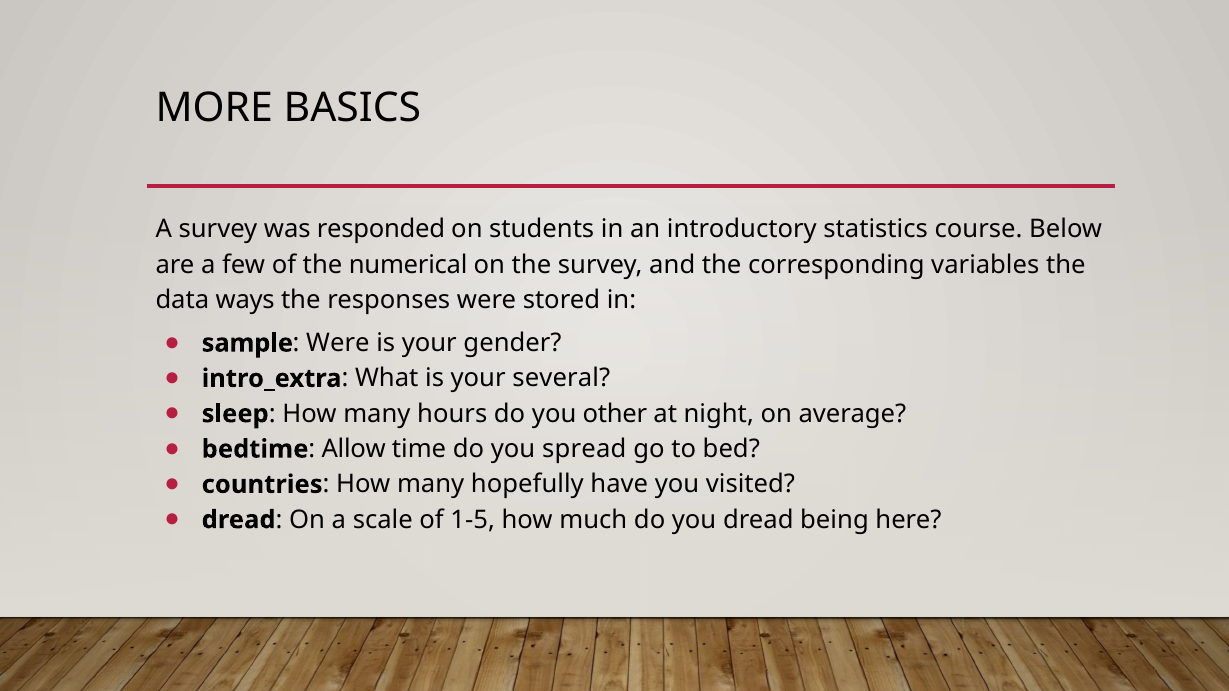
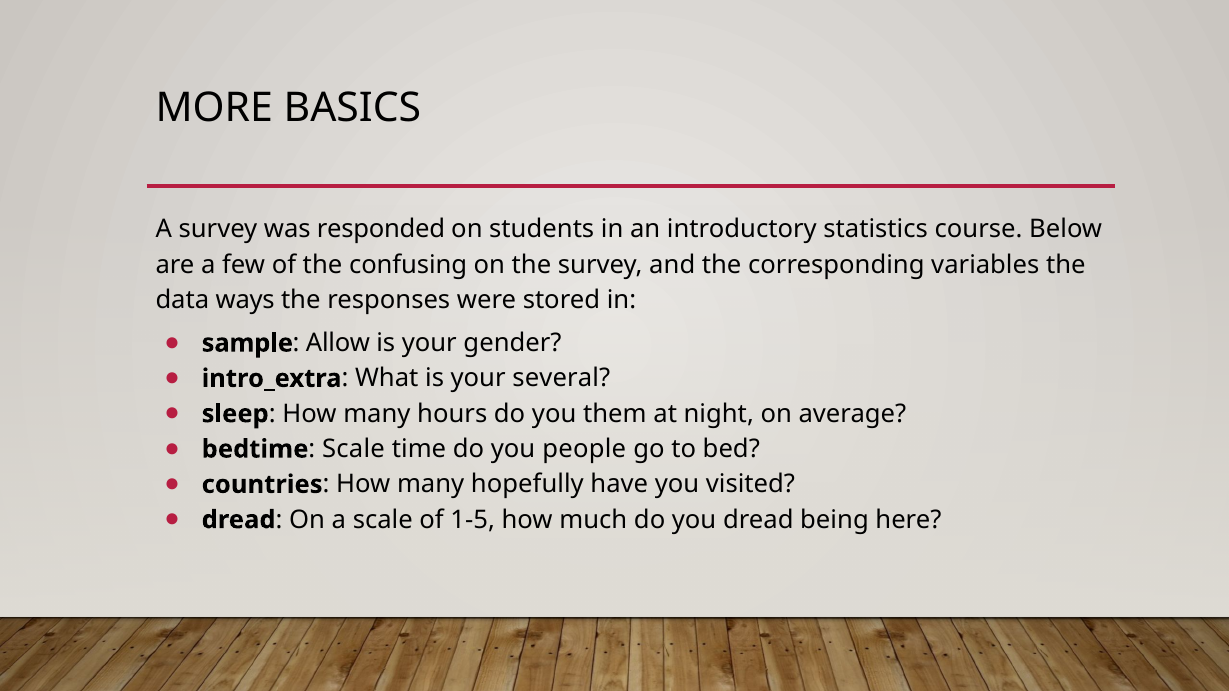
numerical: numerical -> confusing
Were at (338, 343): Were -> Allow
other: other -> them
Allow at (354, 449): Allow -> Scale
spread: spread -> people
